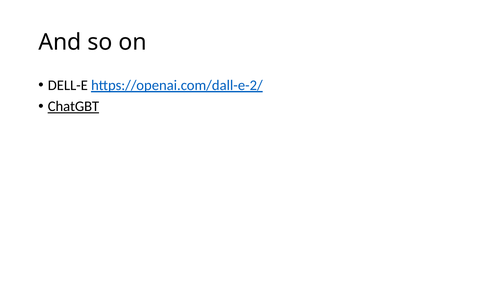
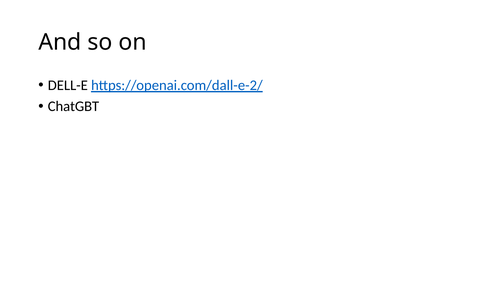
ChatGBT underline: present -> none
